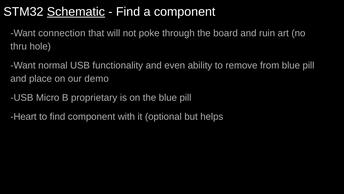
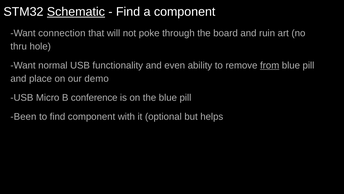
from underline: none -> present
proprietary: proprietary -> conference
Heart: Heart -> Been
